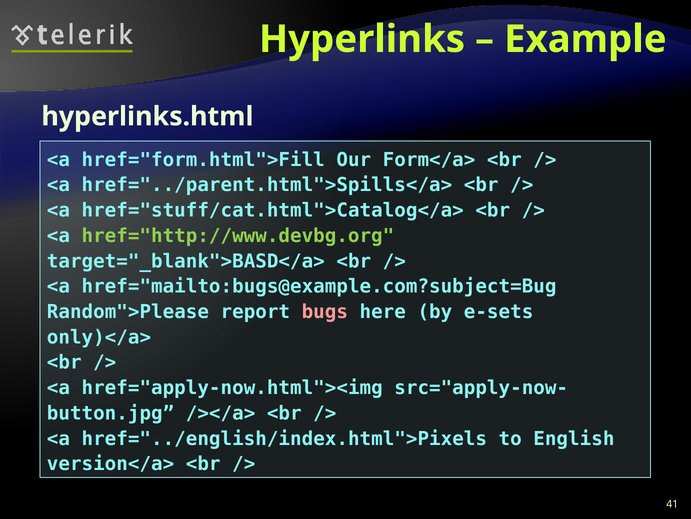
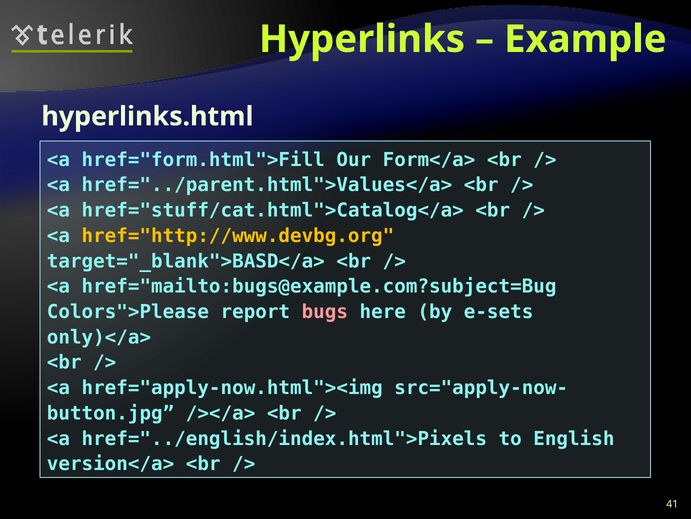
href="../parent.html">Spills</a>: href="../parent.html">Spills</a> -> href="../parent.html">Values</a>
href="http://www.devbg.org colour: light green -> yellow
Random">Please: Random">Please -> Colors">Please
